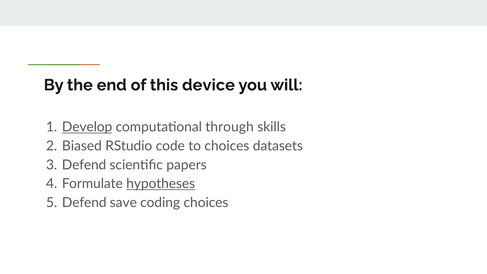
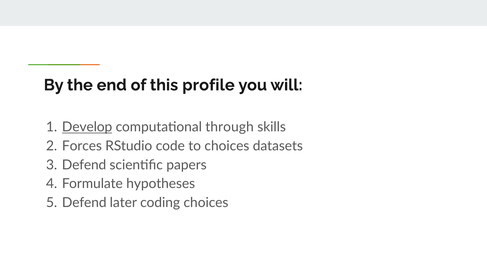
device: device -> profile
Biased: Biased -> Forces
hypotheses underline: present -> none
save: save -> later
